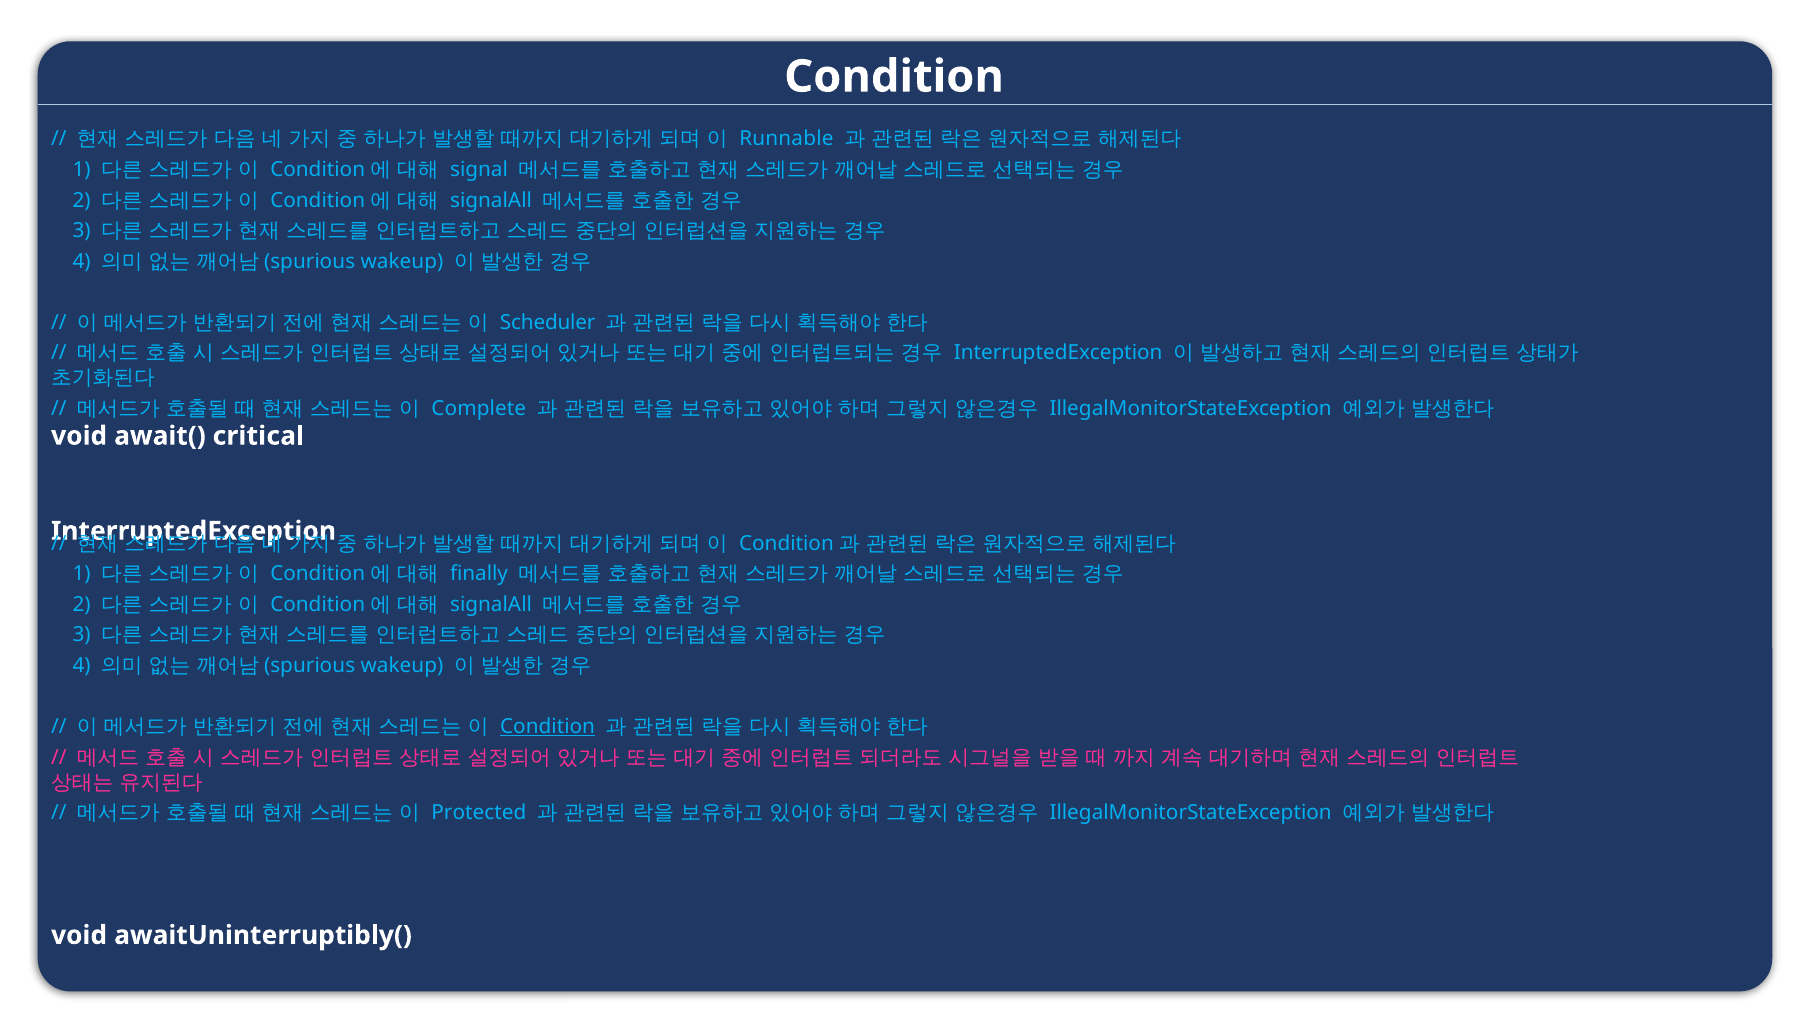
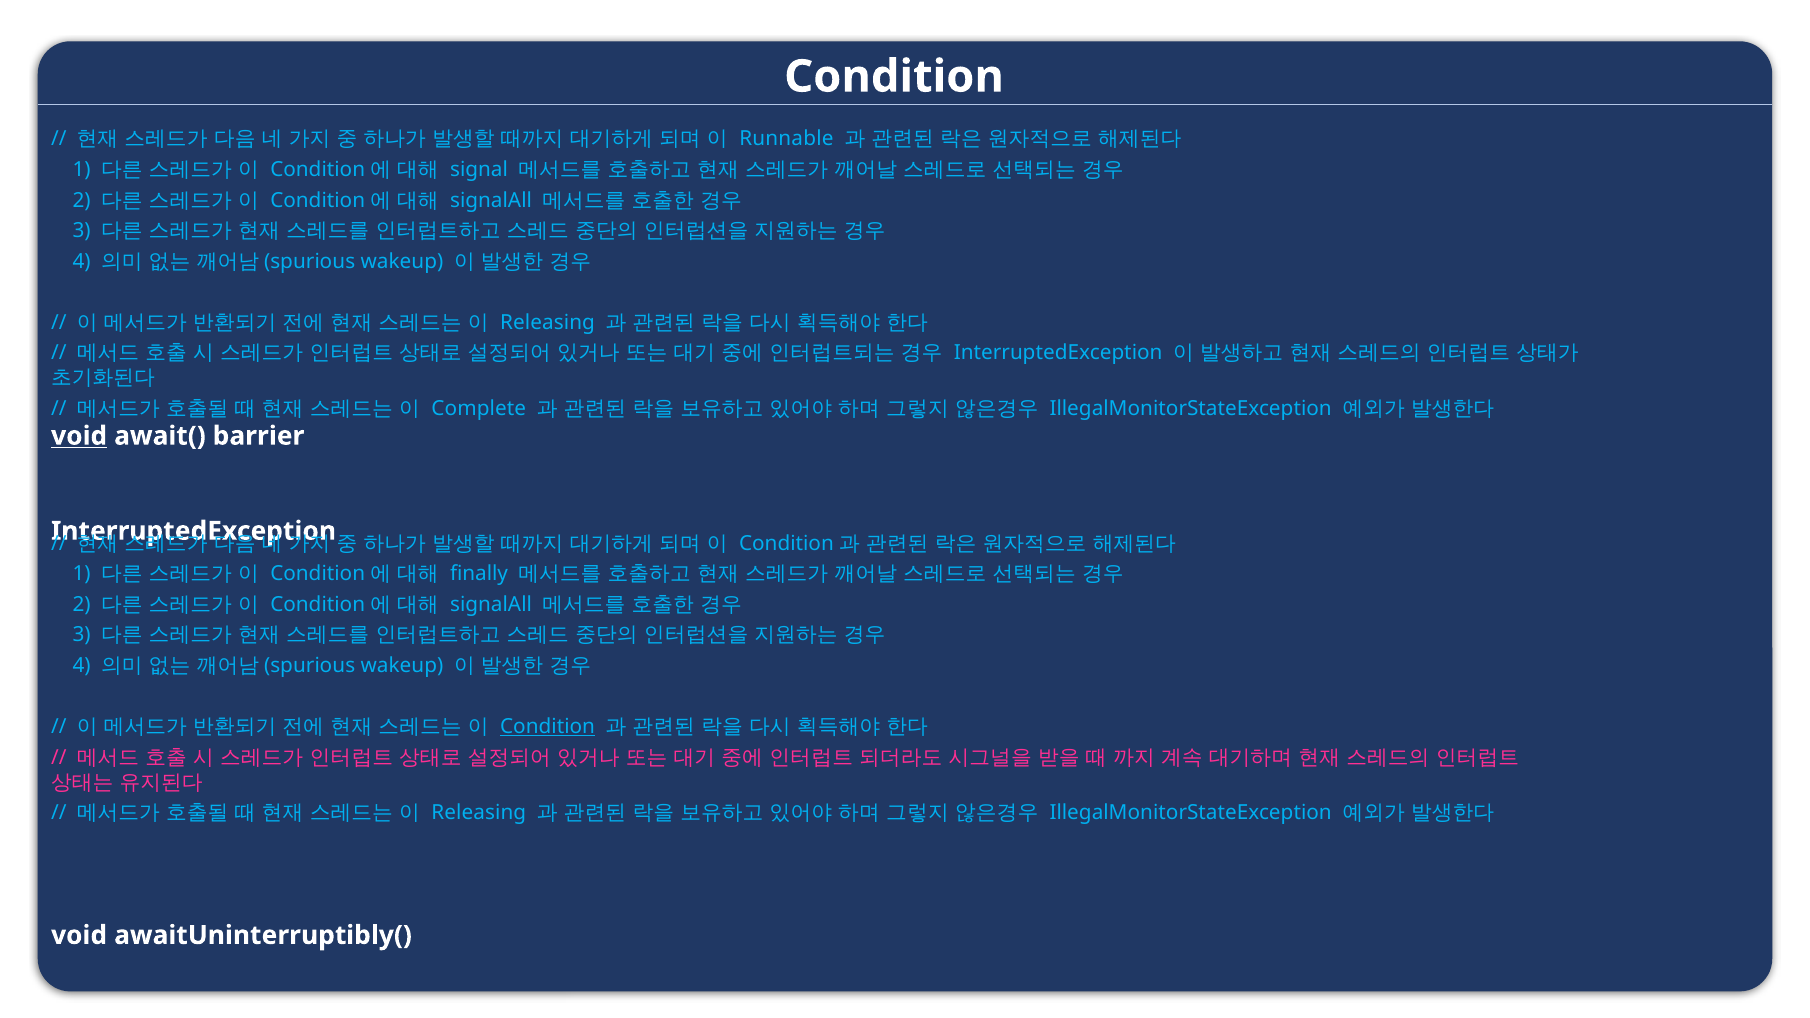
Scheduler at (548, 322): Scheduler -> Releasing
void at (79, 436) underline: none -> present
critical: critical -> barrier
Protected at (479, 813): Protected -> Releasing
